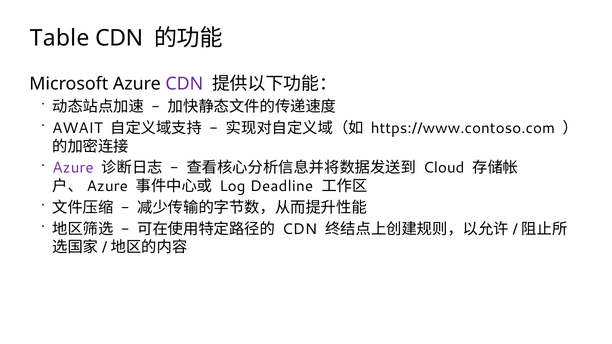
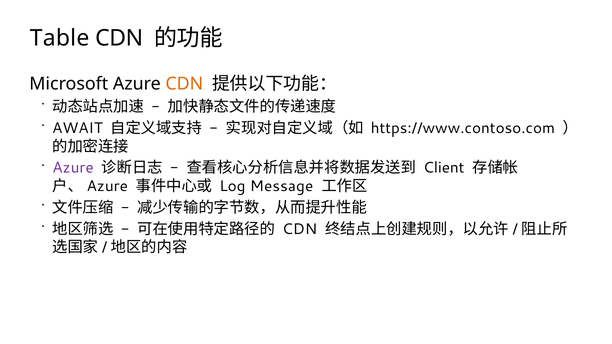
CDN at (184, 84) colour: purple -> orange
Cloud: Cloud -> Client
Deadline: Deadline -> Message
